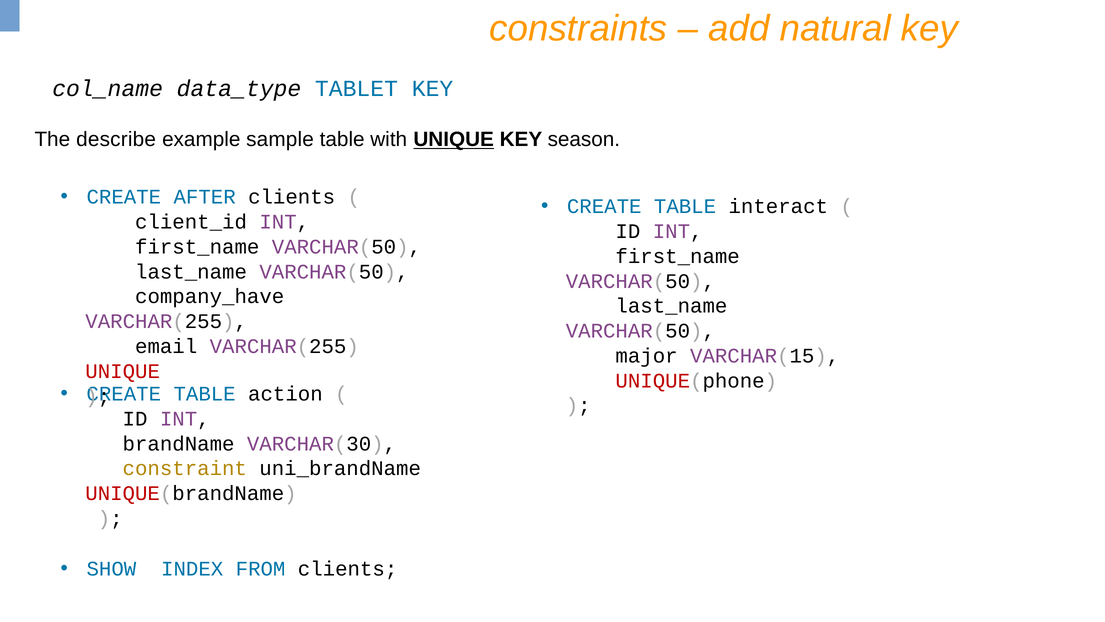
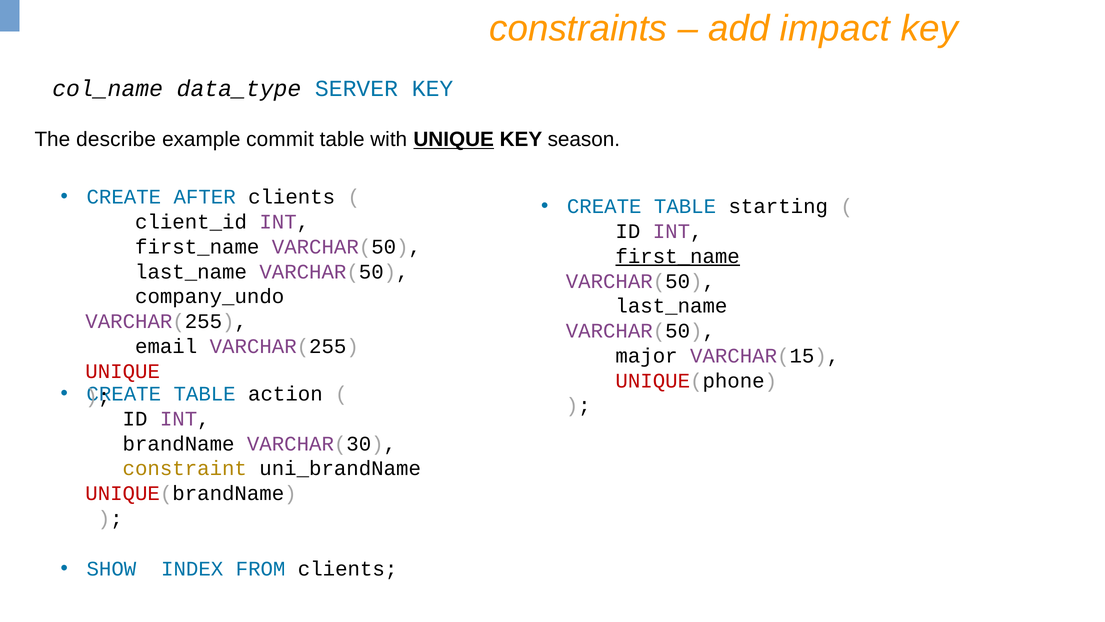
natural: natural -> impact
TABLET: TABLET -> SERVER
sample: sample -> commit
interact: interact -> starting
first_name at (678, 256) underline: none -> present
company_have: company_have -> company_undo
